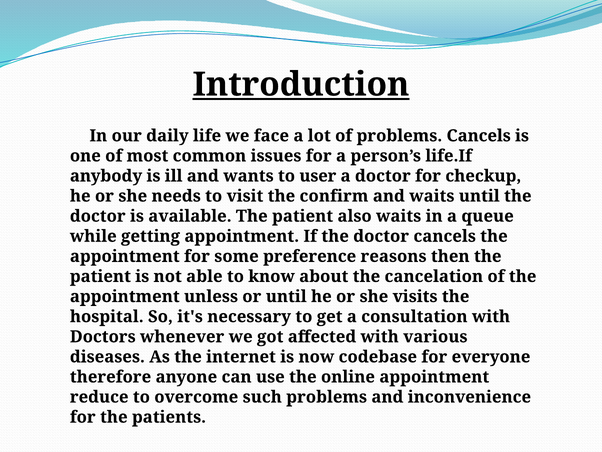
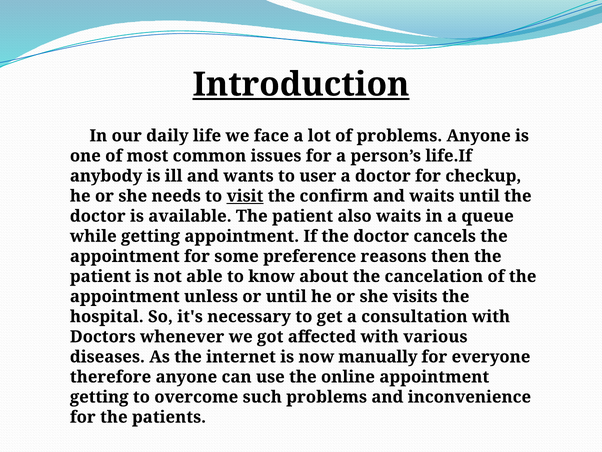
problems Cancels: Cancels -> Anyone
visit underline: none -> present
codebase: codebase -> manually
reduce at (99, 397): reduce -> getting
